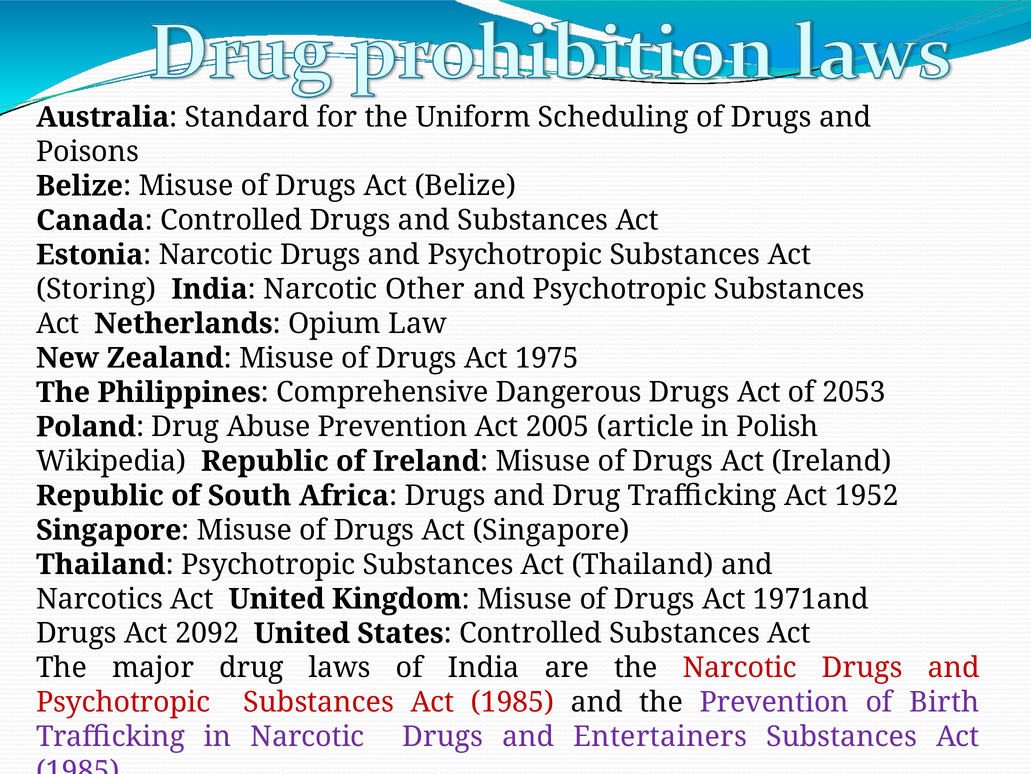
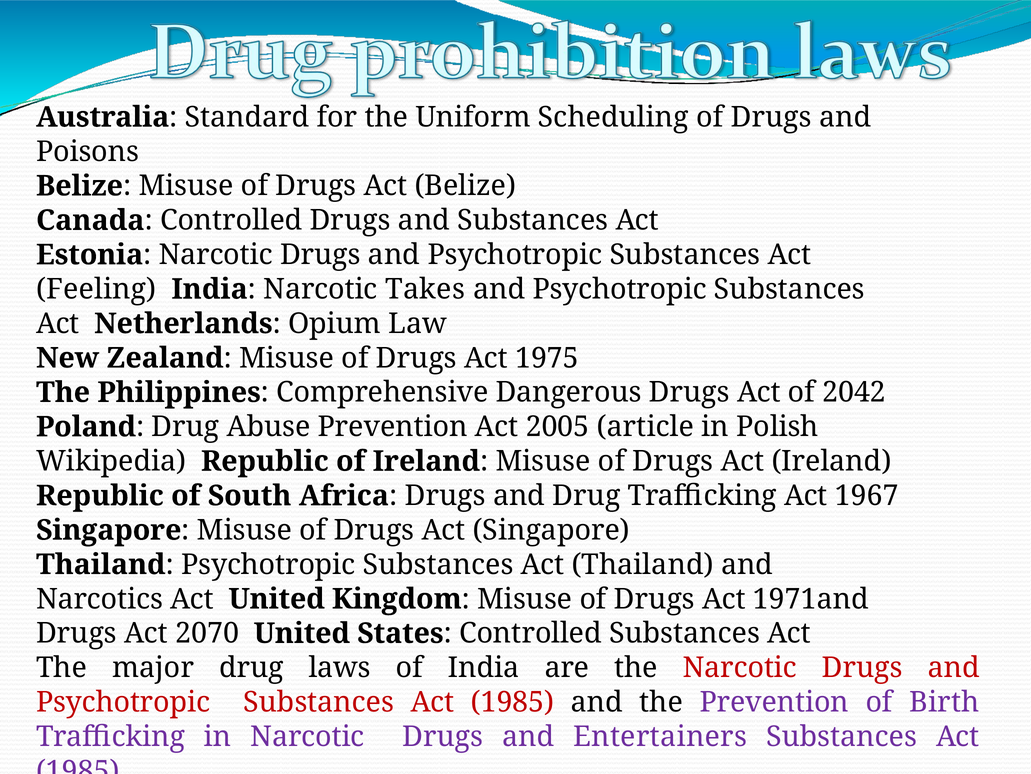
Storing: Storing -> Feeling
Other: Other -> Takes
2053: 2053 -> 2042
1952: 1952 -> 1967
2092: 2092 -> 2070
